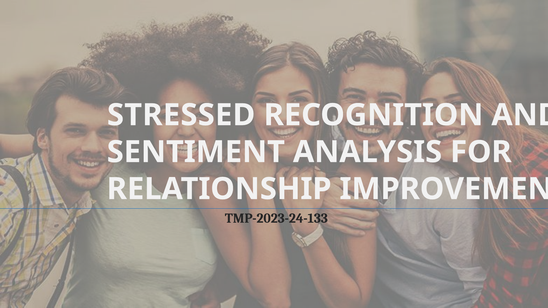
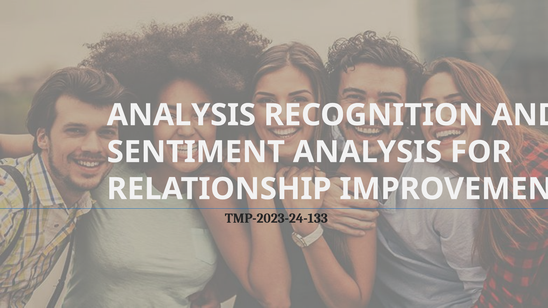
STRESSED at (181, 115): STRESSED -> ANALYSIS
